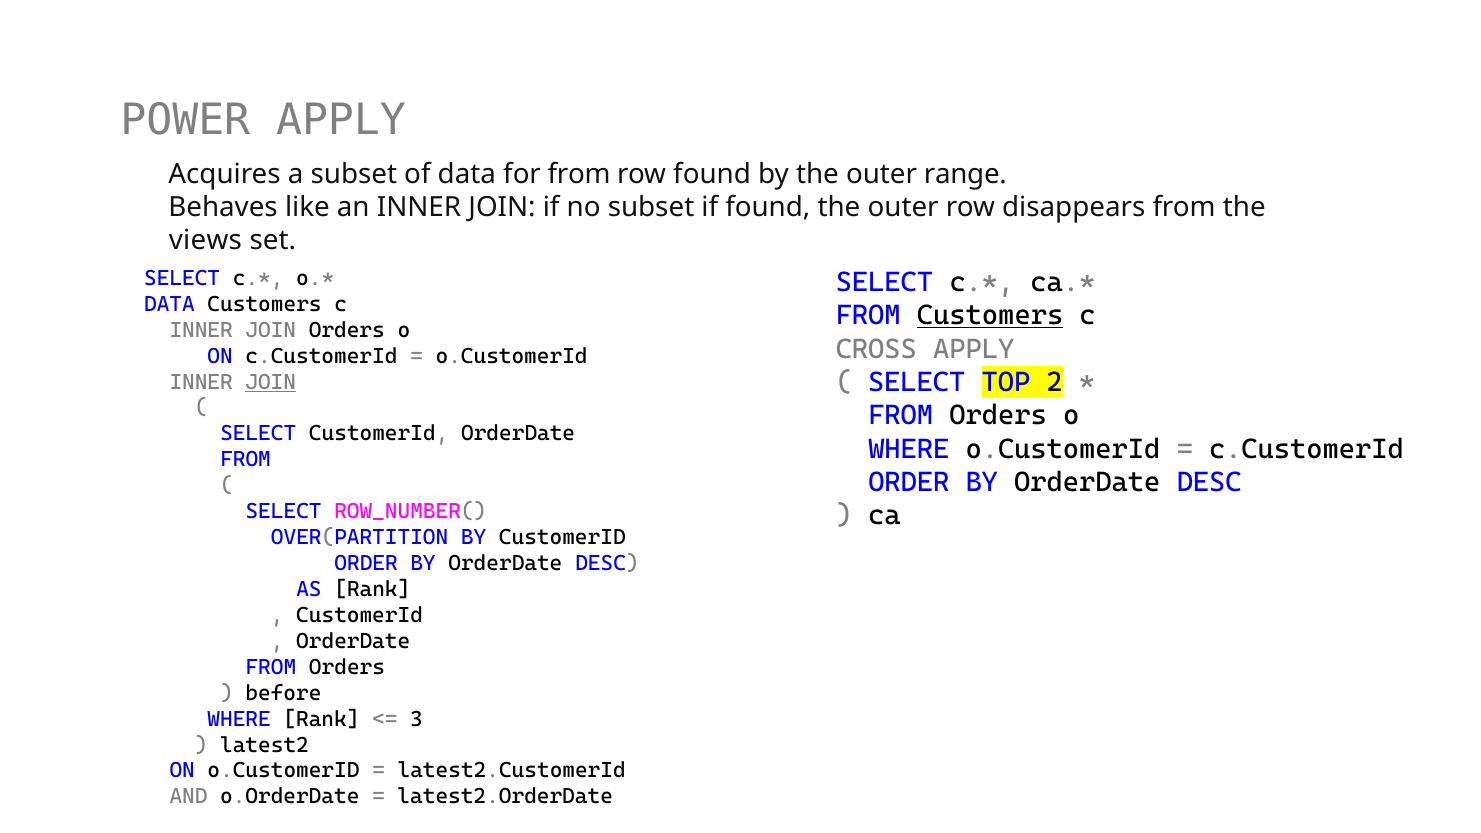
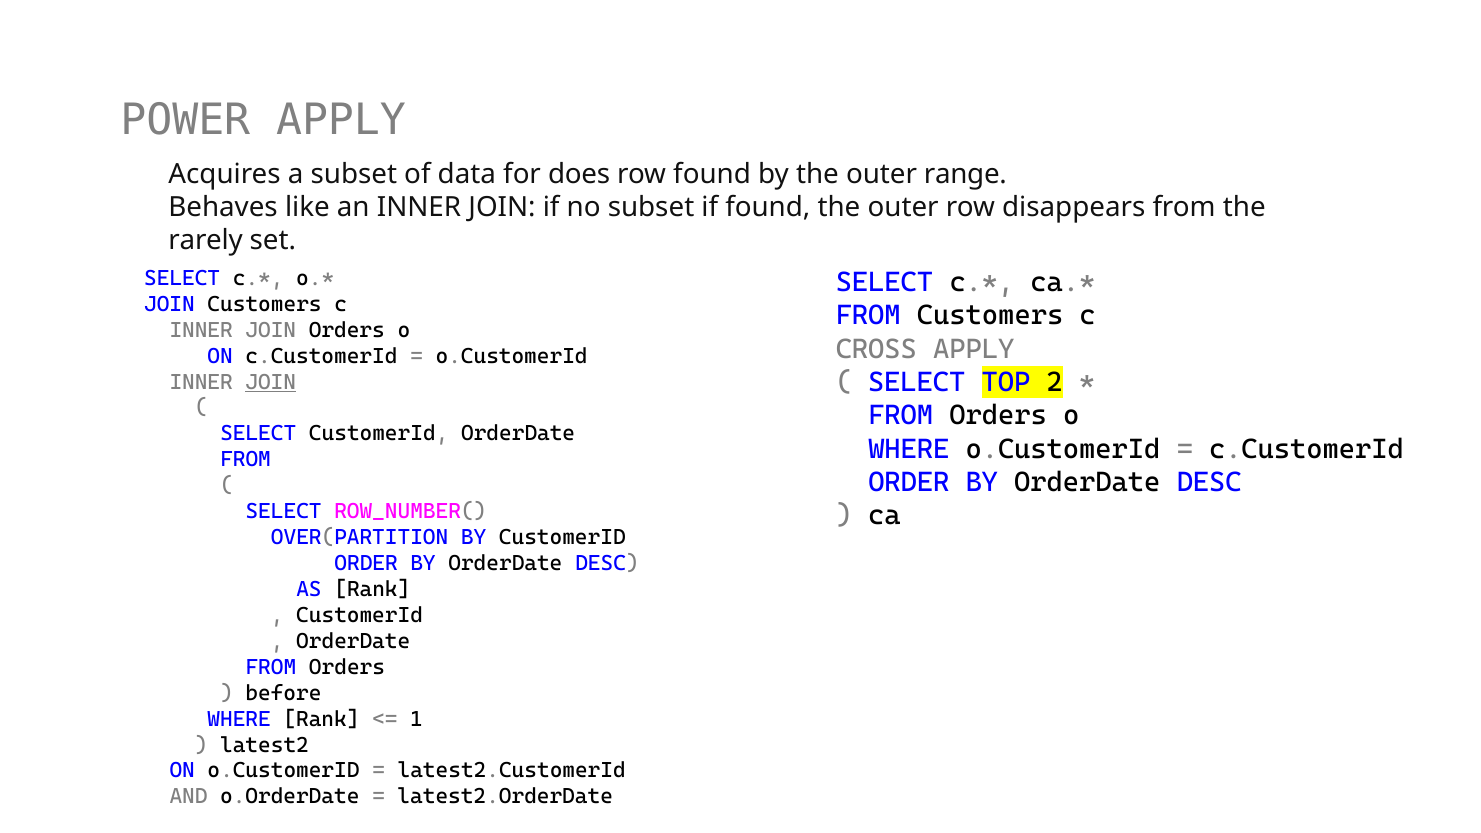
for from: from -> does
views: views -> rarely
DATA at (169, 304): DATA -> JOIN
Customers at (990, 316) underline: present -> none
3: 3 -> 1
